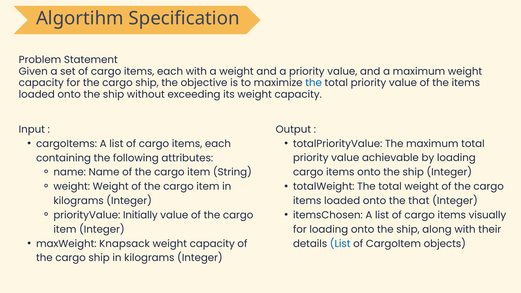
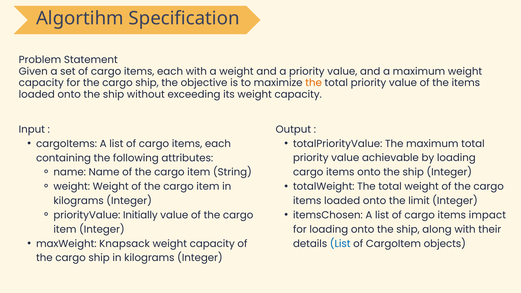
the at (314, 83) colour: blue -> orange
that: that -> limit
visually: visually -> impact
